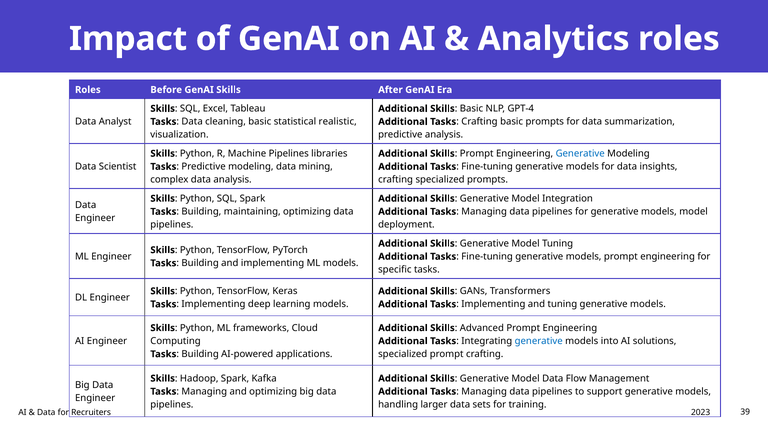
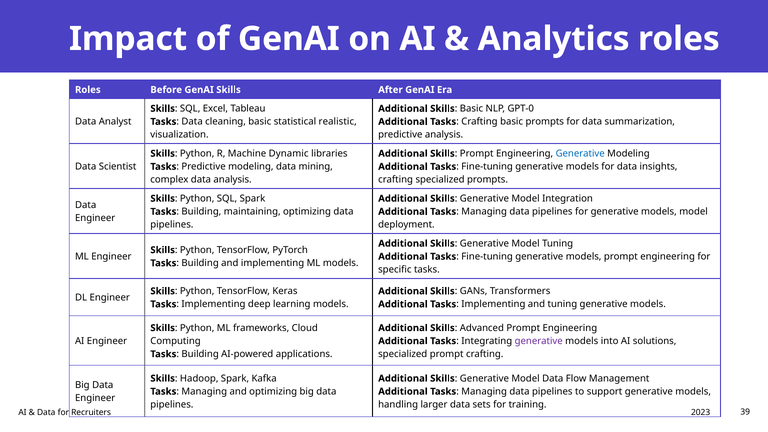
GPT-4: GPT-4 -> GPT-0
Machine Pipelines: Pipelines -> Dynamic
generative at (539, 341) colour: blue -> purple
